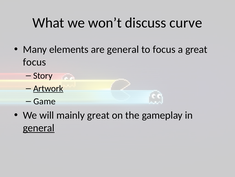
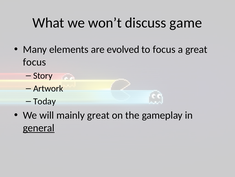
curve: curve -> game
are general: general -> evolved
Artwork underline: present -> none
Game: Game -> Today
